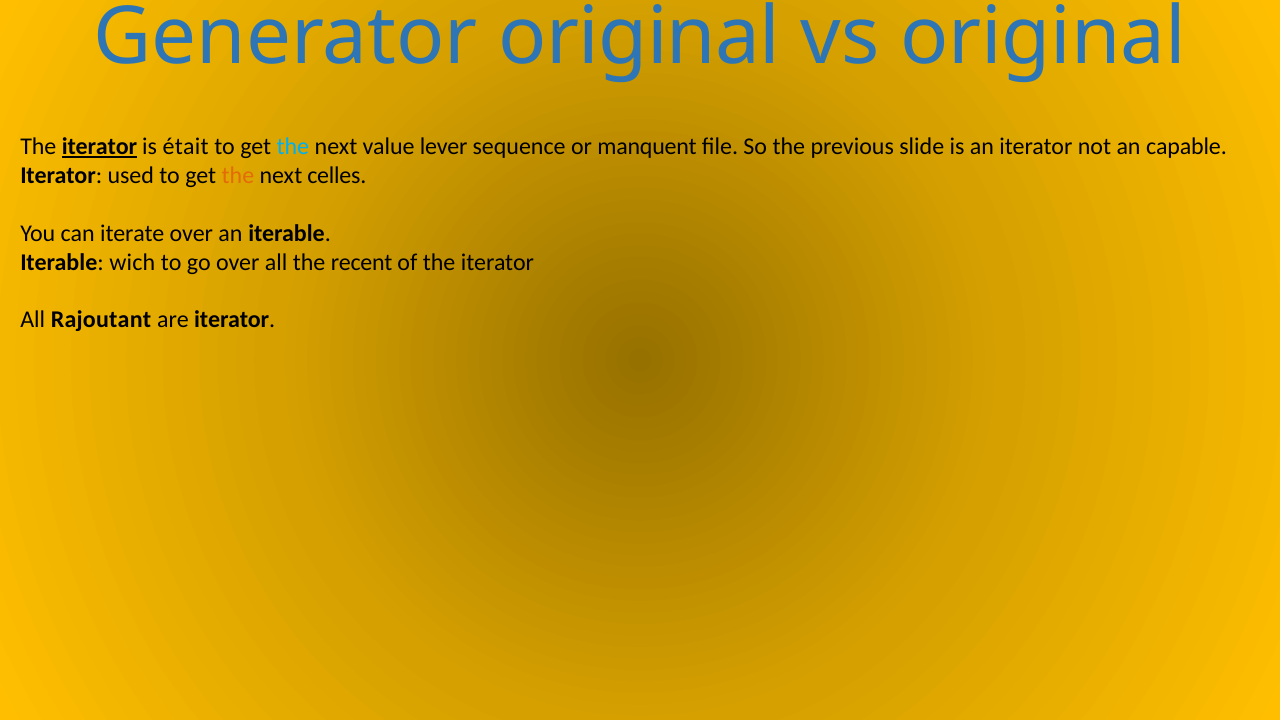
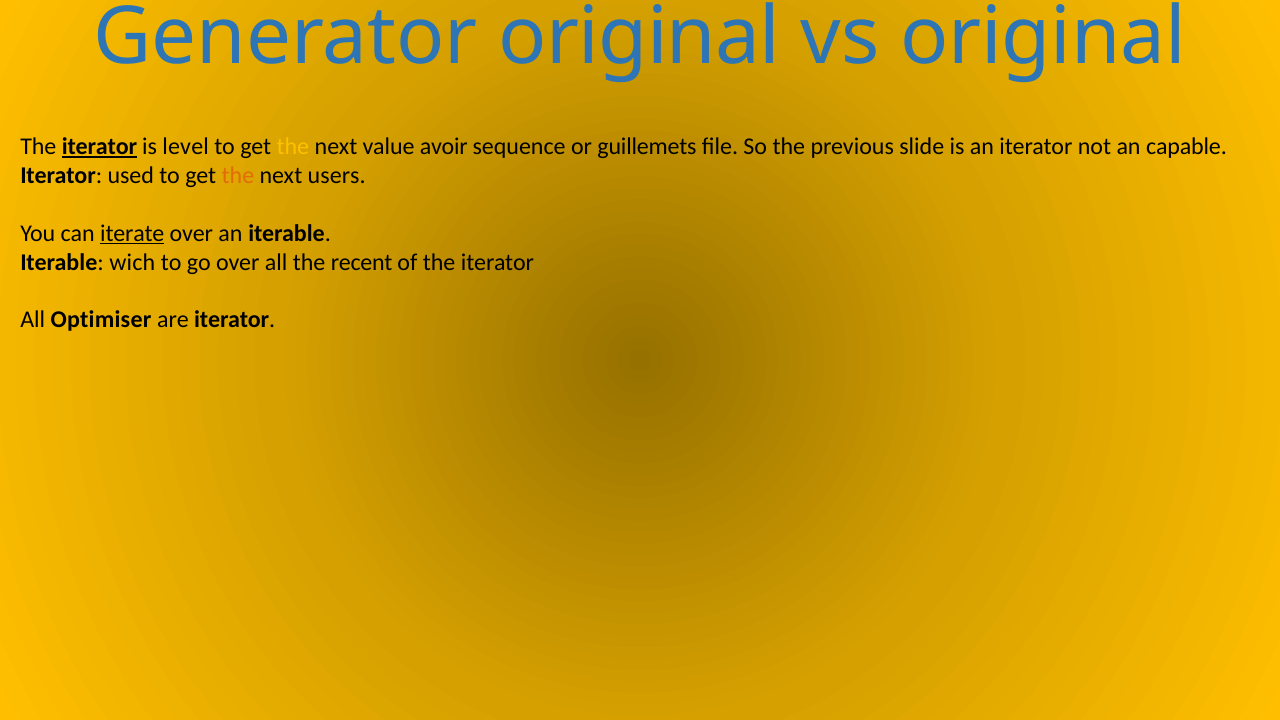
était: était -> level
the at (293, 147) colour: light blue -> yellow
lever: lever -> avoir
manquent: manquent -> guillemets
celles: celles -> users
iterate underline: none -> present
Rajoutant: Rajoutant -> Optimiser
